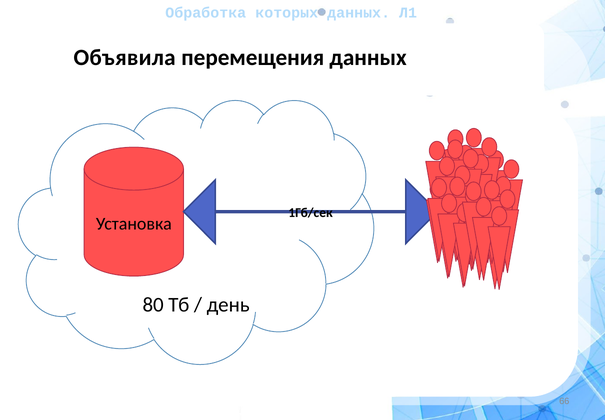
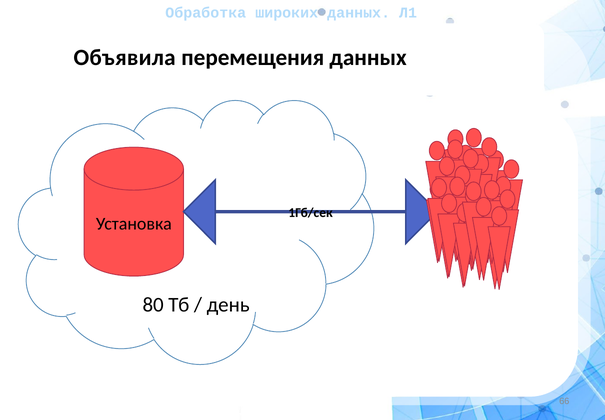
которых: которых -> широких
